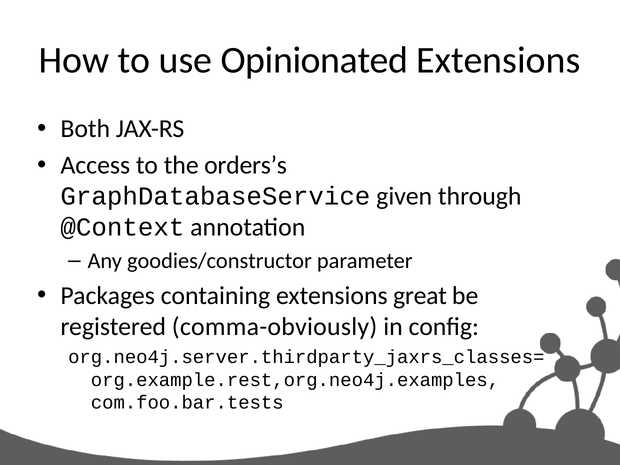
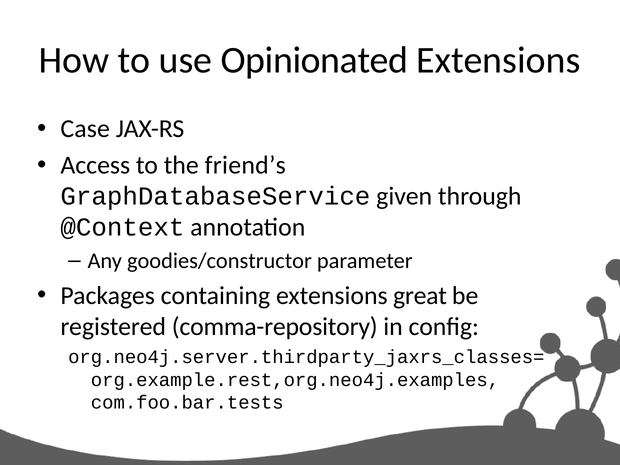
Both: Both -> Case
orders’s: orders’s -> friend’s
comma-obviously: comma-obviously -> comma-repository
